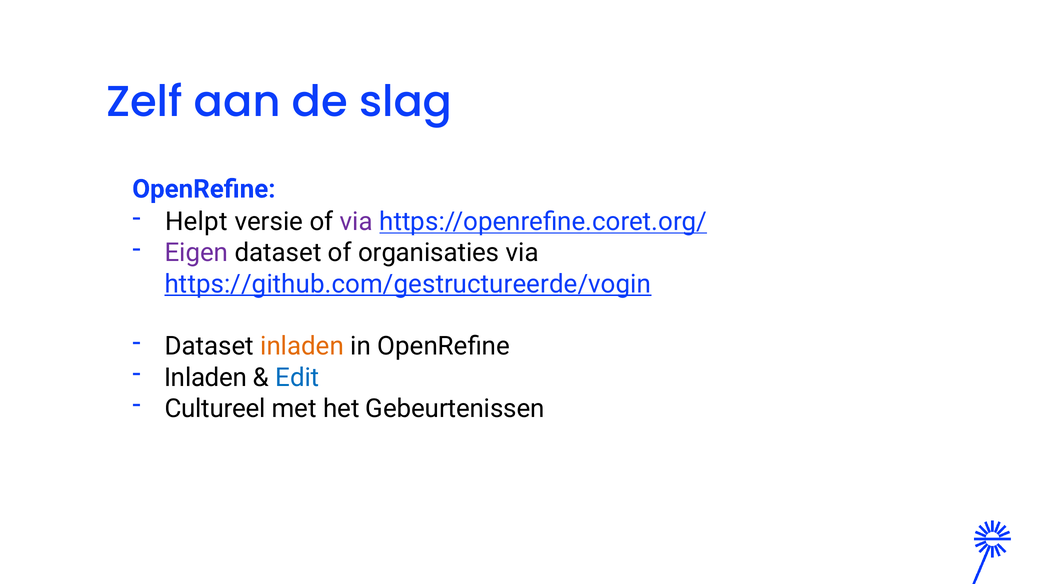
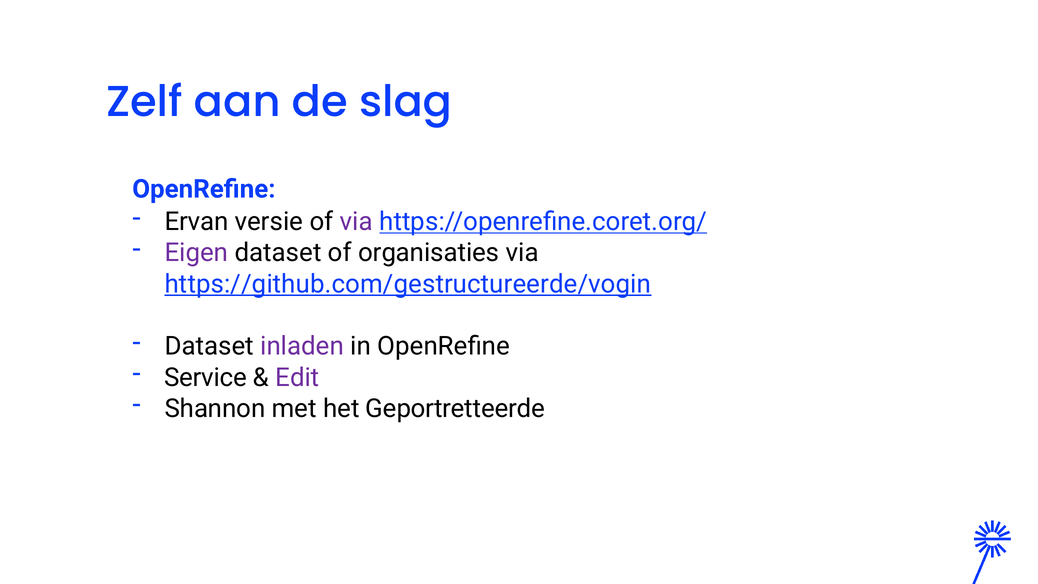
Helpt: Helpt -> Ervan
inladen at (302, 346) colour: orange -> purple
Inladen at (206, 377): Inladen -> Service
Edit colour: blue -> purple
Cultureel: Cultureel -> Shannon
Gebeurtenissen: Gebeurtenissen -> Geportretteerde
